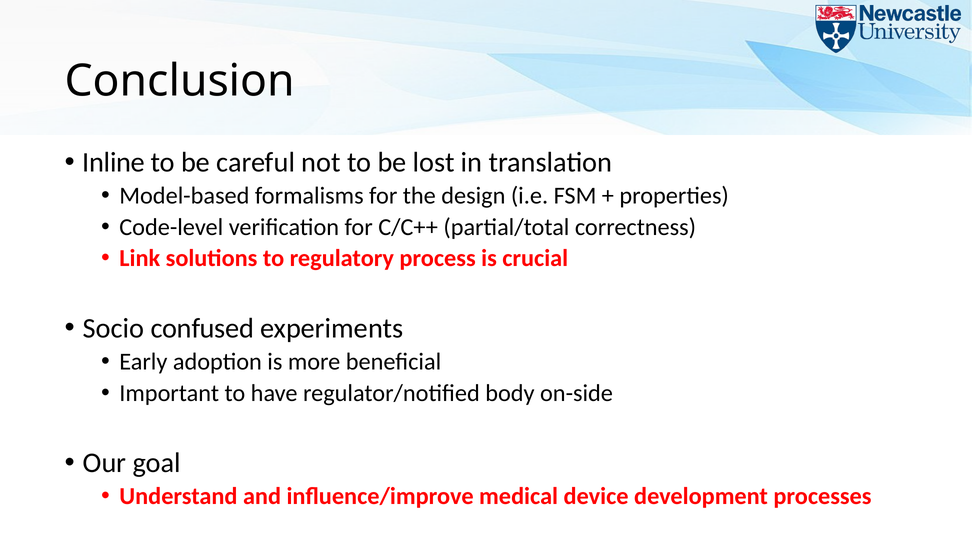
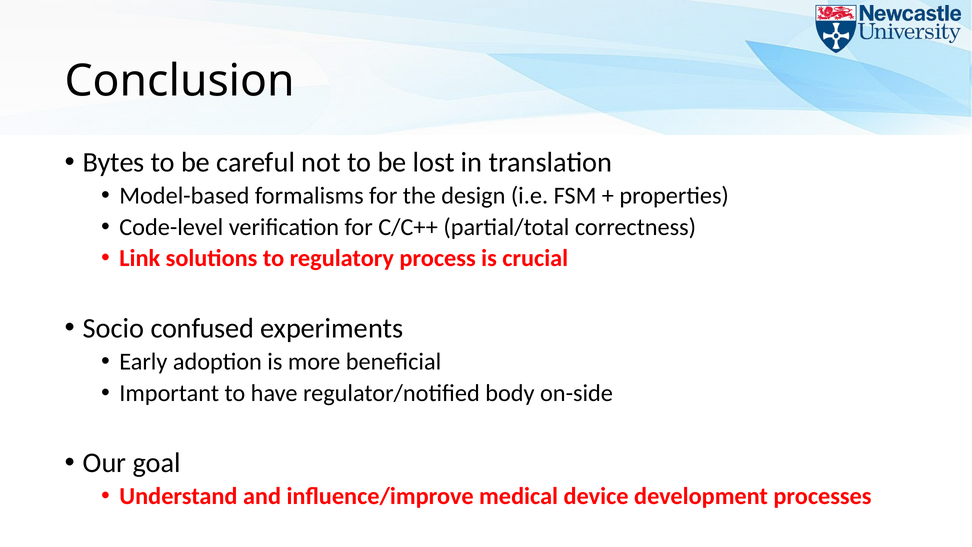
Inline: Inline -> Bytes
